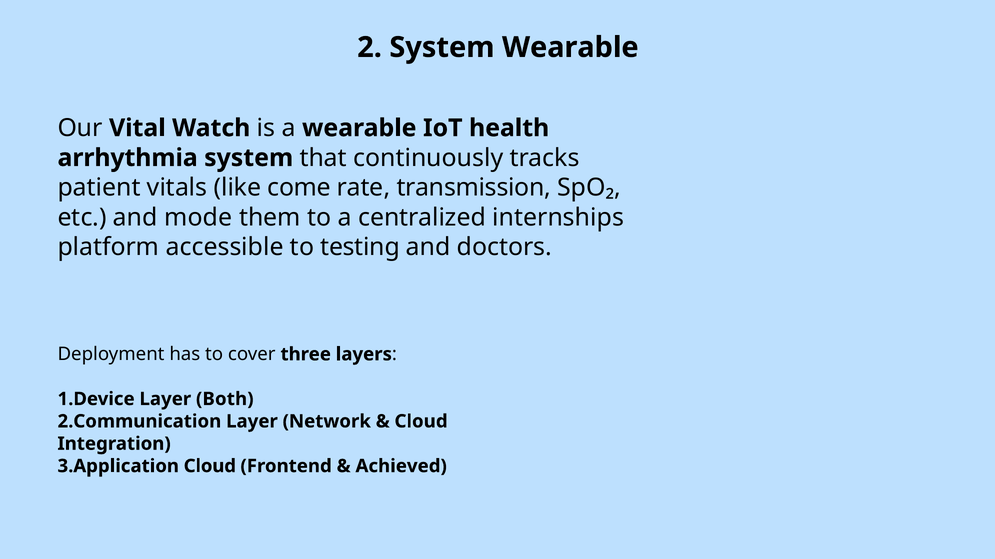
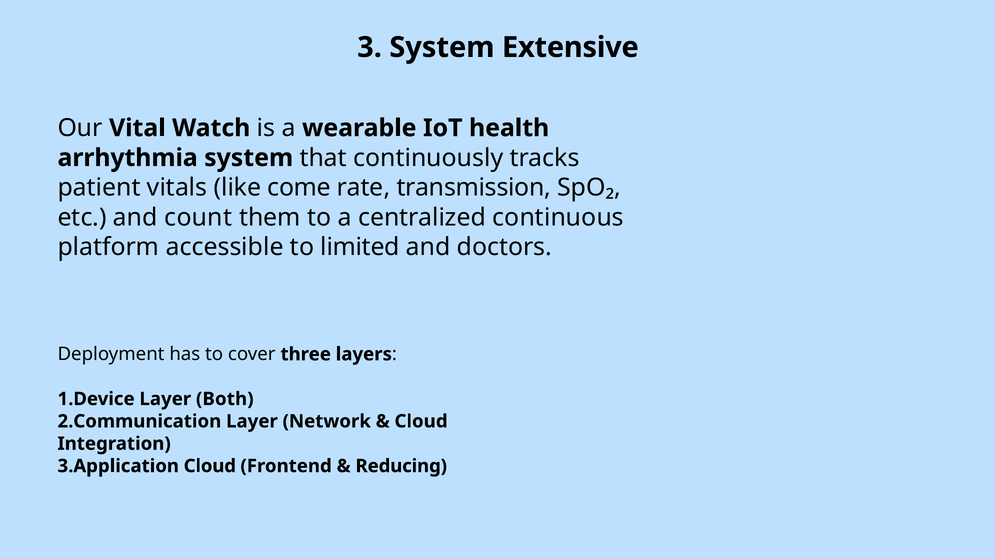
2: 2 -> 3
System Wearable: Wearable -> Extensive
mode: mode -> count
internships: internships -> continuous
testing: testing -> limited
Achieved: Achieved -> Reducing
